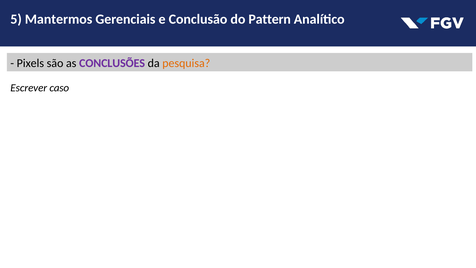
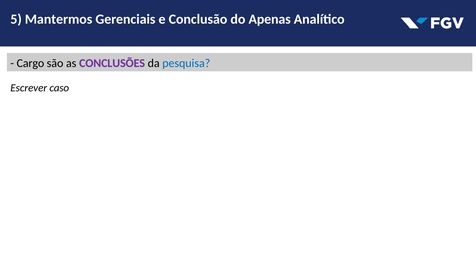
Pattern: Pattern -> Apenas
Pixels: Pixels -> Cargo
pesquisa colour: orange -> blue
